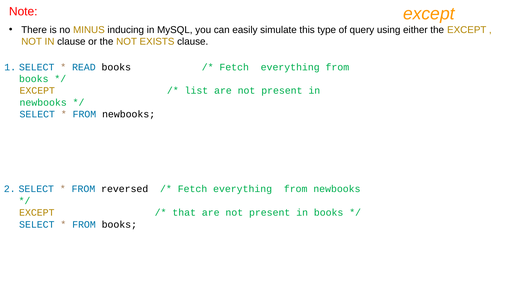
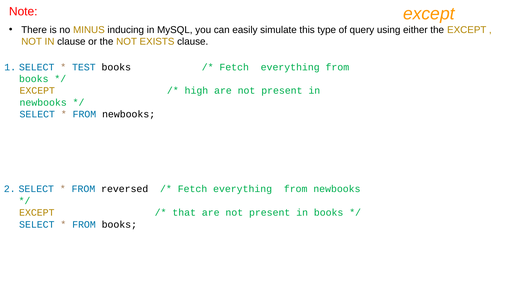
READ: READ -> TEST
list: list -> high
